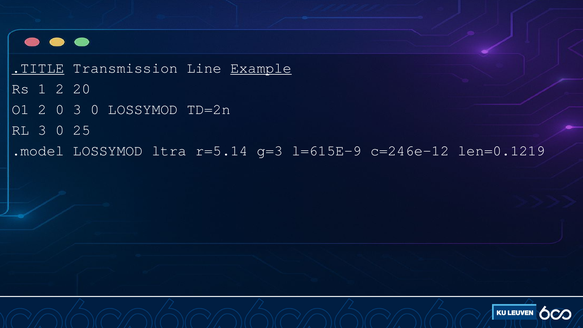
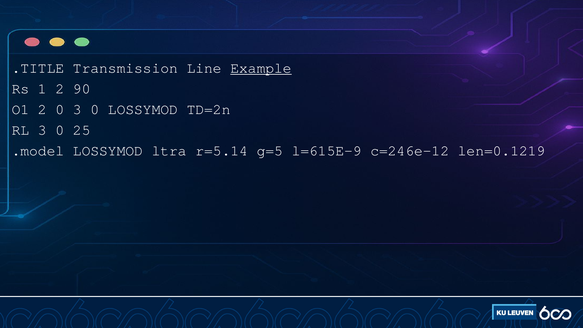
.TITLE underline: present -> none
20: 20 -> 90
g=3: g=3 -> g=5
